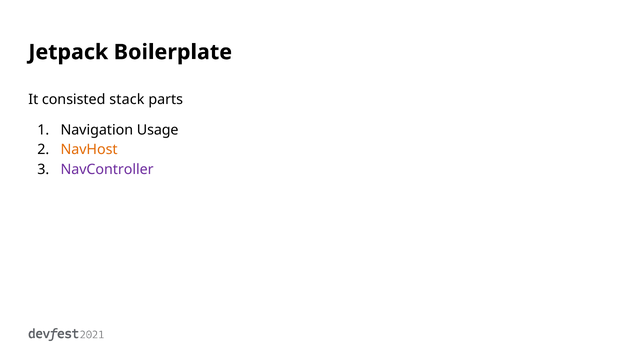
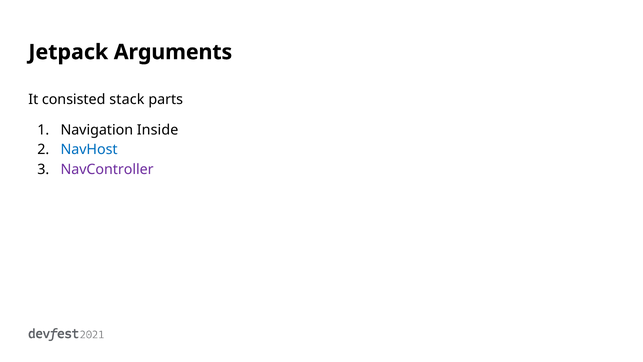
Boilerplate: Boilerplate -> Arguments
Usage: Usage -> Inside
NavHost colour: orange -> blue
